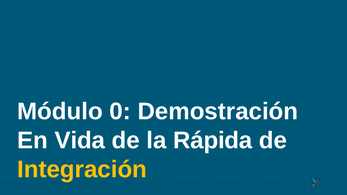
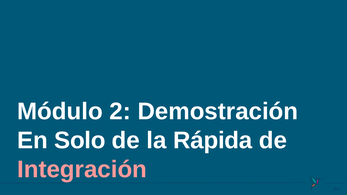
0: 0 -> 2
Vida: Vida -> Solo
Integración colour: yellow -> pink
